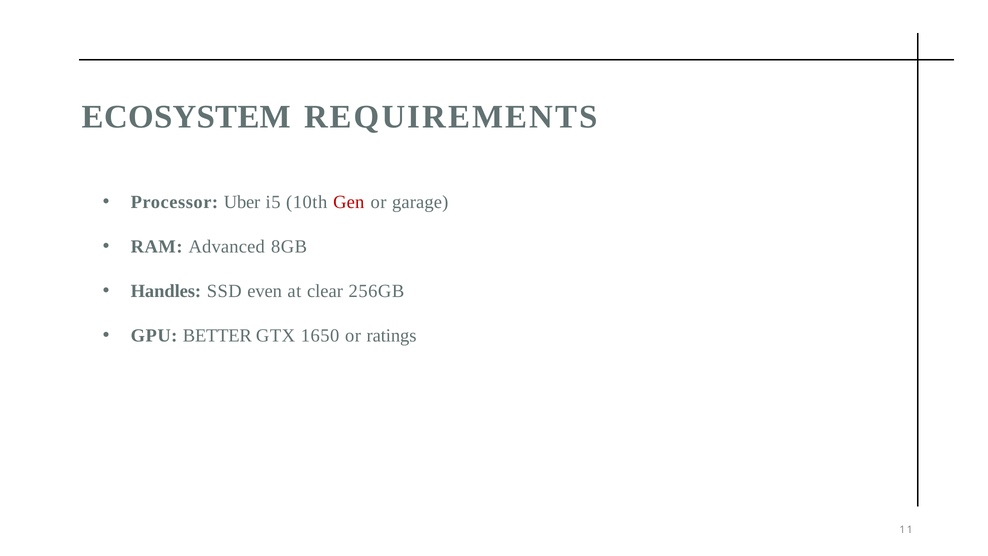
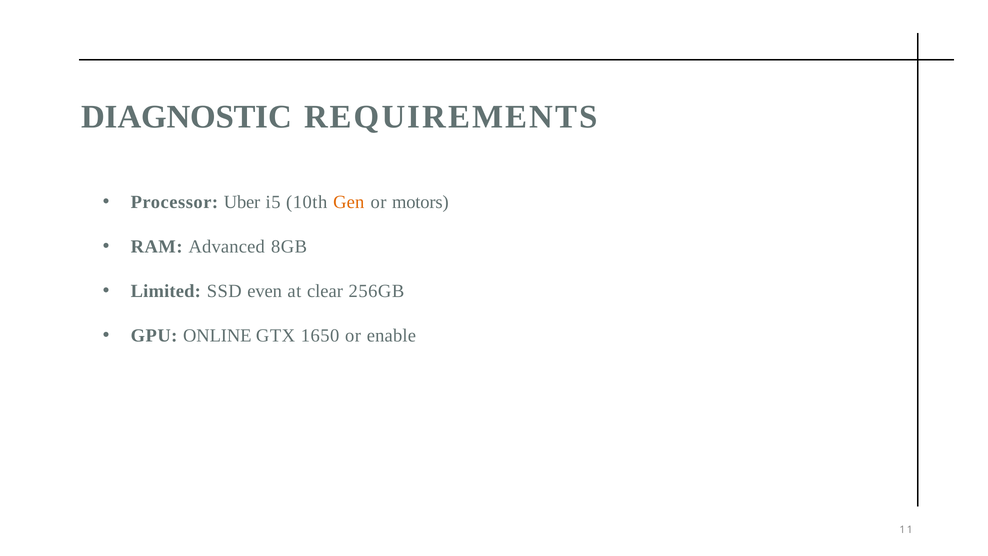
ECOSYSTEM: ECOSYSTEM -> DIAGNOSTIC
Gen colour: red -> orange
garage: garage -> motors
Handles: Handles -> Limited
BETTER: BETTER -> ONLINE
ratings: ratings -> enable
